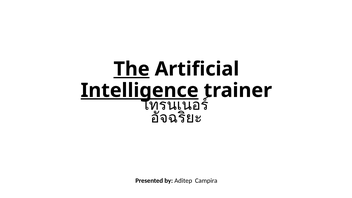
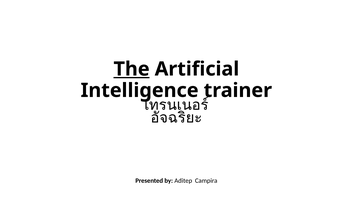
Intelligence underline: present -> none
